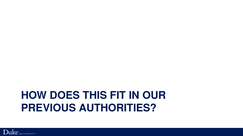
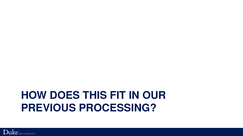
AUTHORITIES: AUTHORITIES -> PROCESSING
